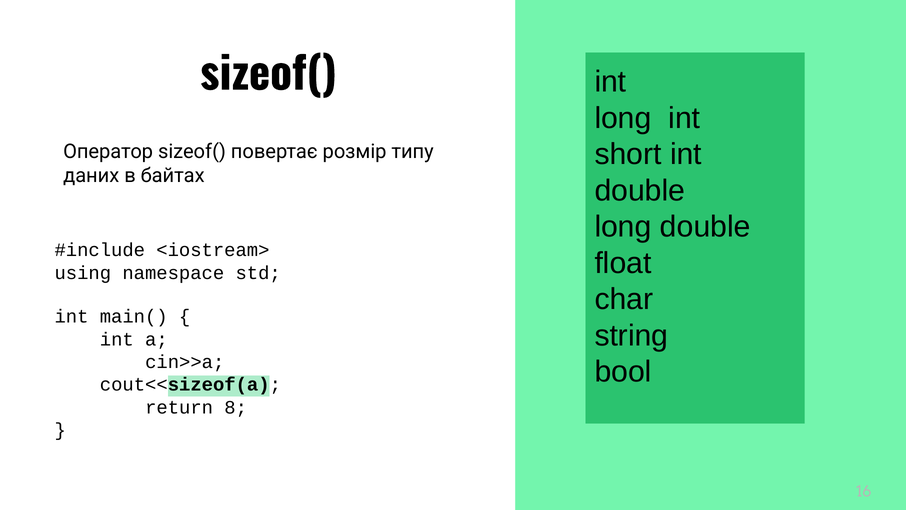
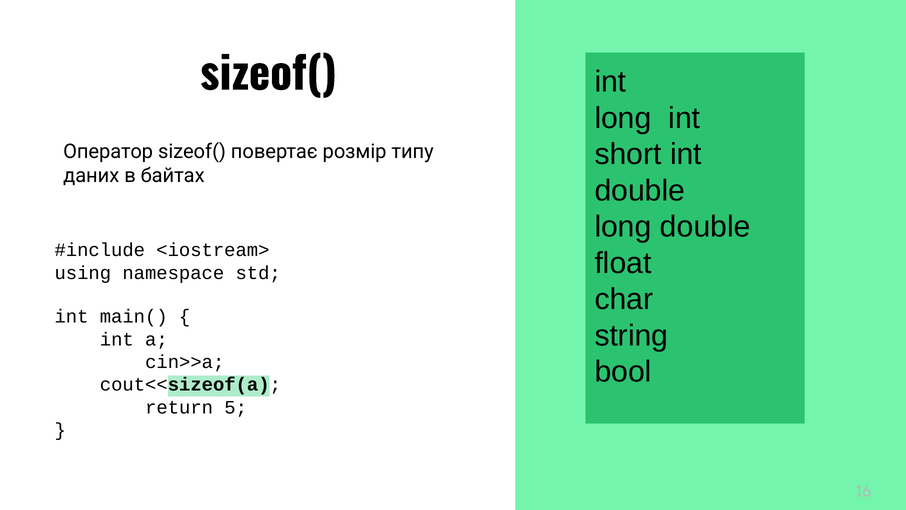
8: 8 -> 5
